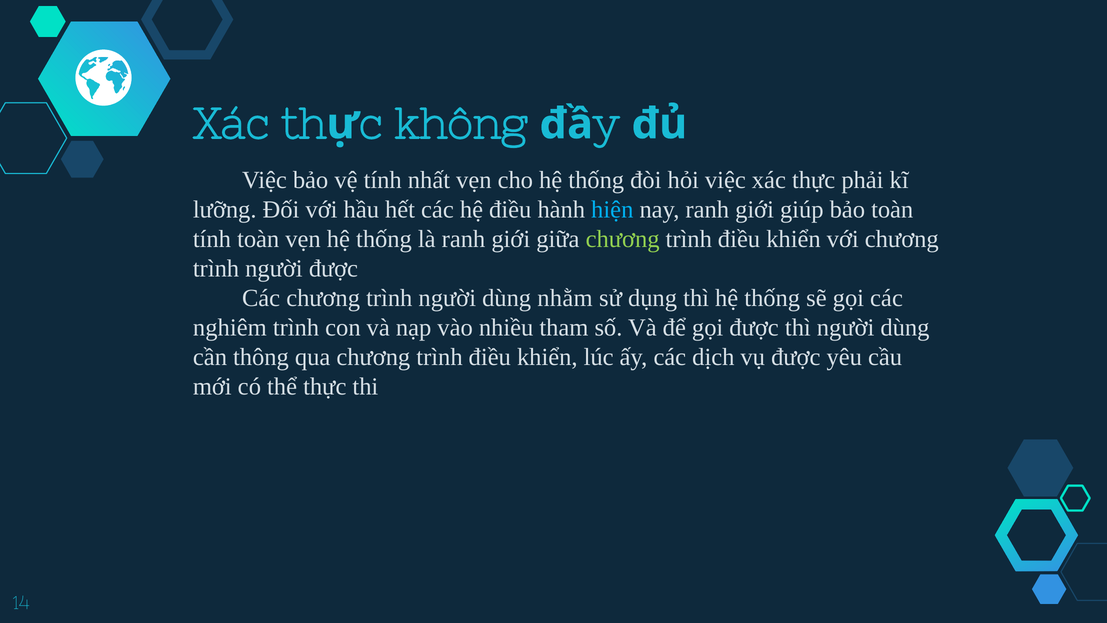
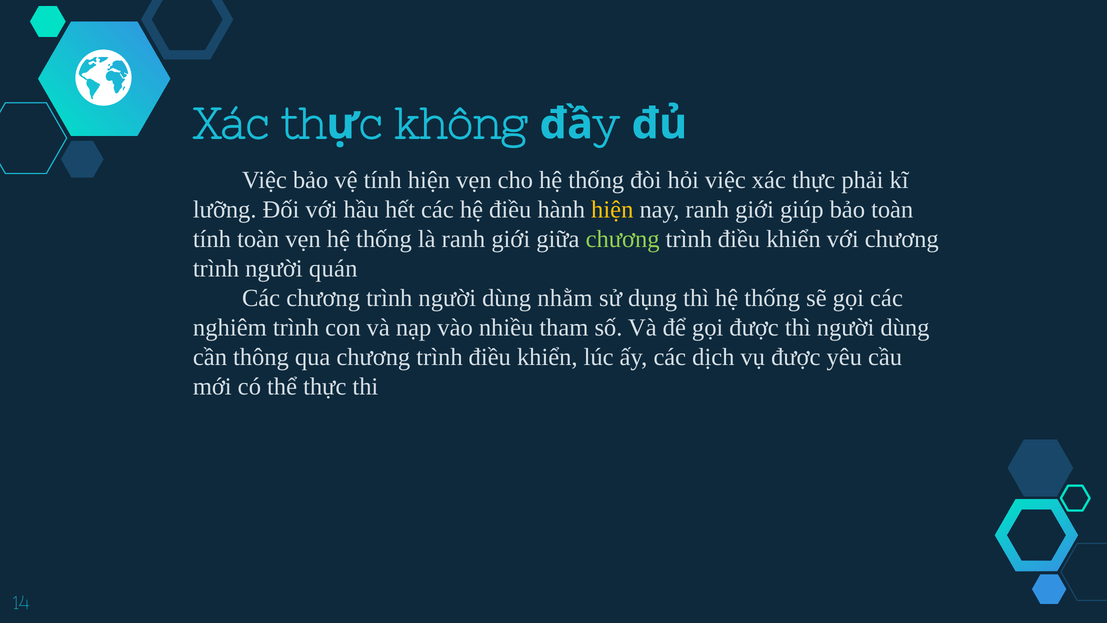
tính nhất: nhất -> hiện
hiện at (612, 209) colour: light blue -> yellow
người được: được -> quán
